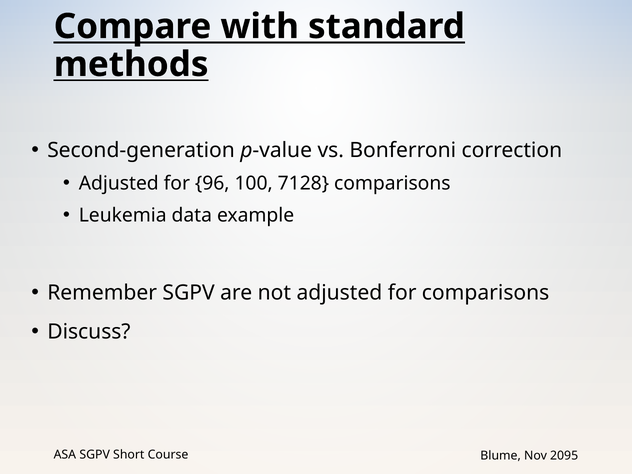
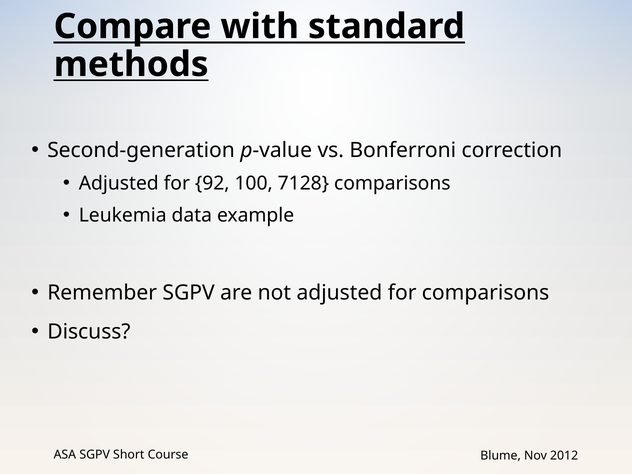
96: 96 -> 92
2095: 2095 -> 2012
